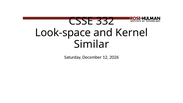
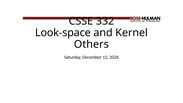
Similar: Similar -> Others
